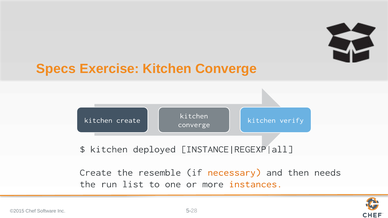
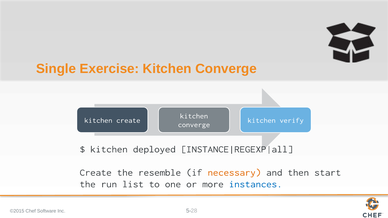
Specs: Specs -> Single
needs: needs -> start
instances colour: orange -> blue
